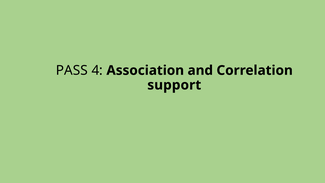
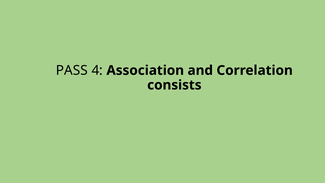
support: support -> consists
